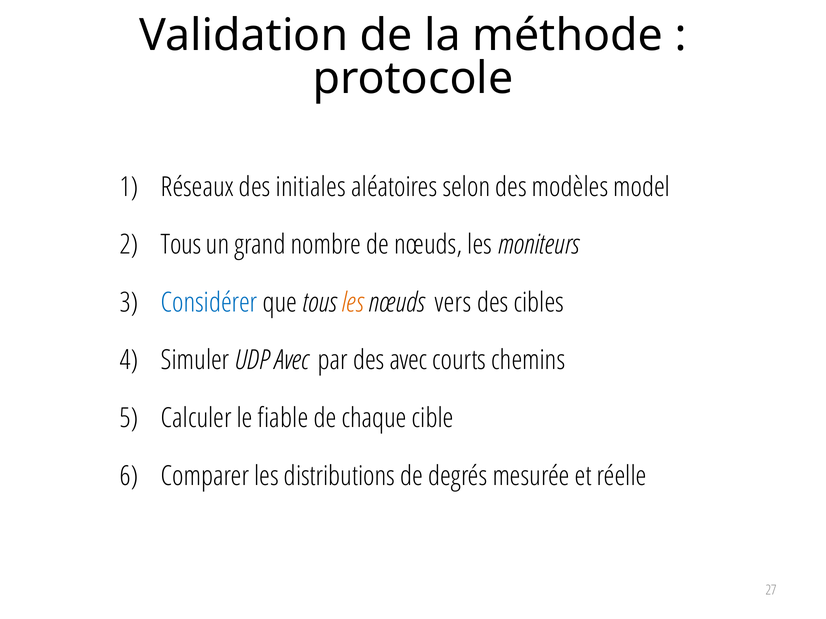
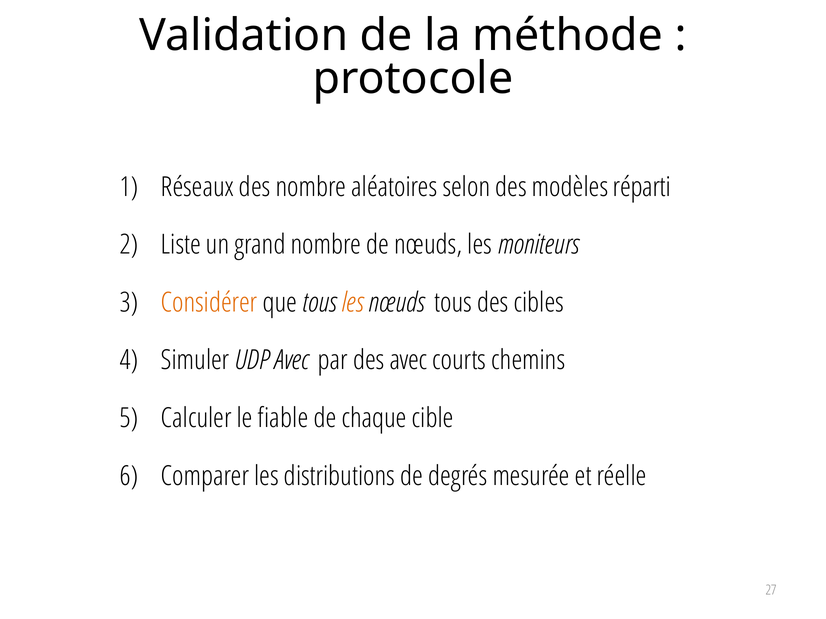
des initiales: initiales -> nombre
model: model -> réparti
Tous at (181, 245): Tous -> Liste
Considérer colour: blue -> orange
nœuds vers: vers -> tous
